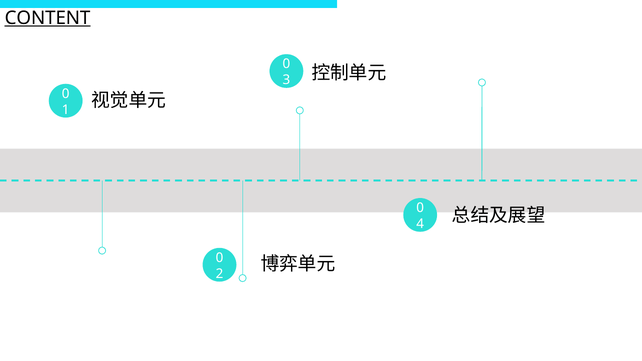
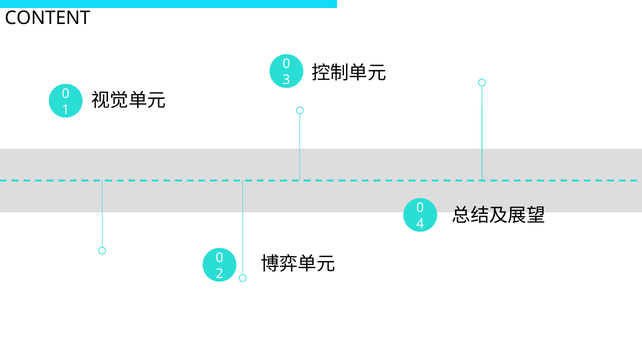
CONTENT underline: present -> none
